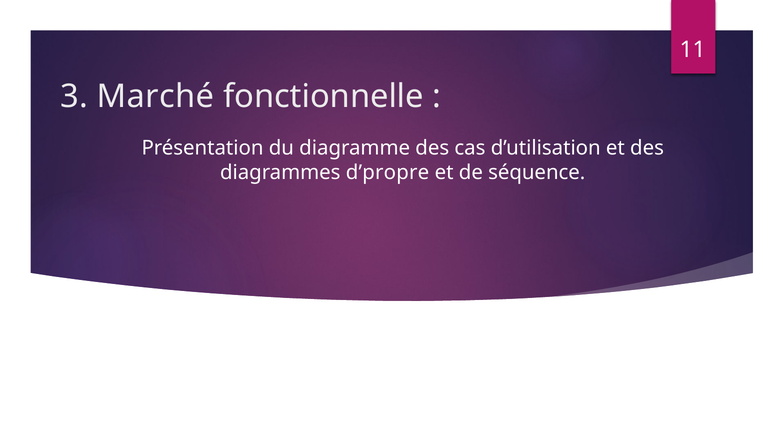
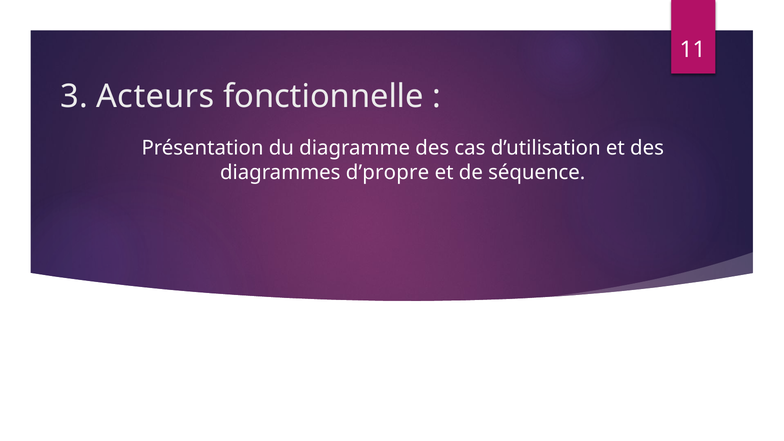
Marché: Marché -> Acteurs
